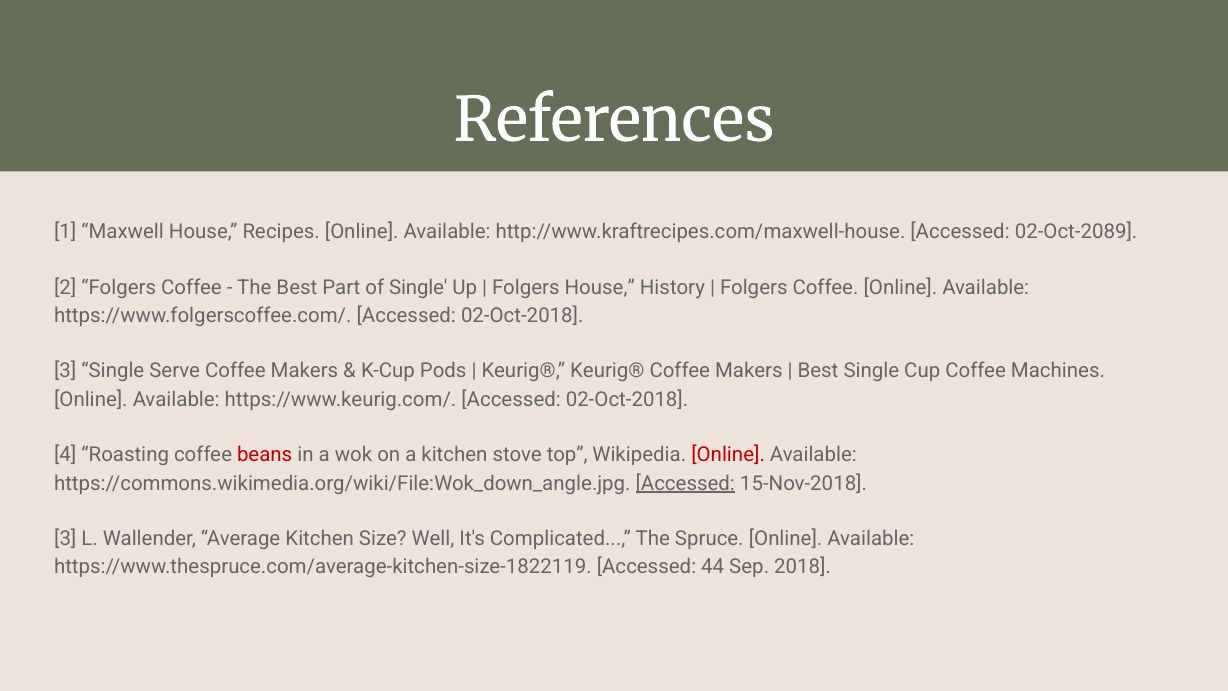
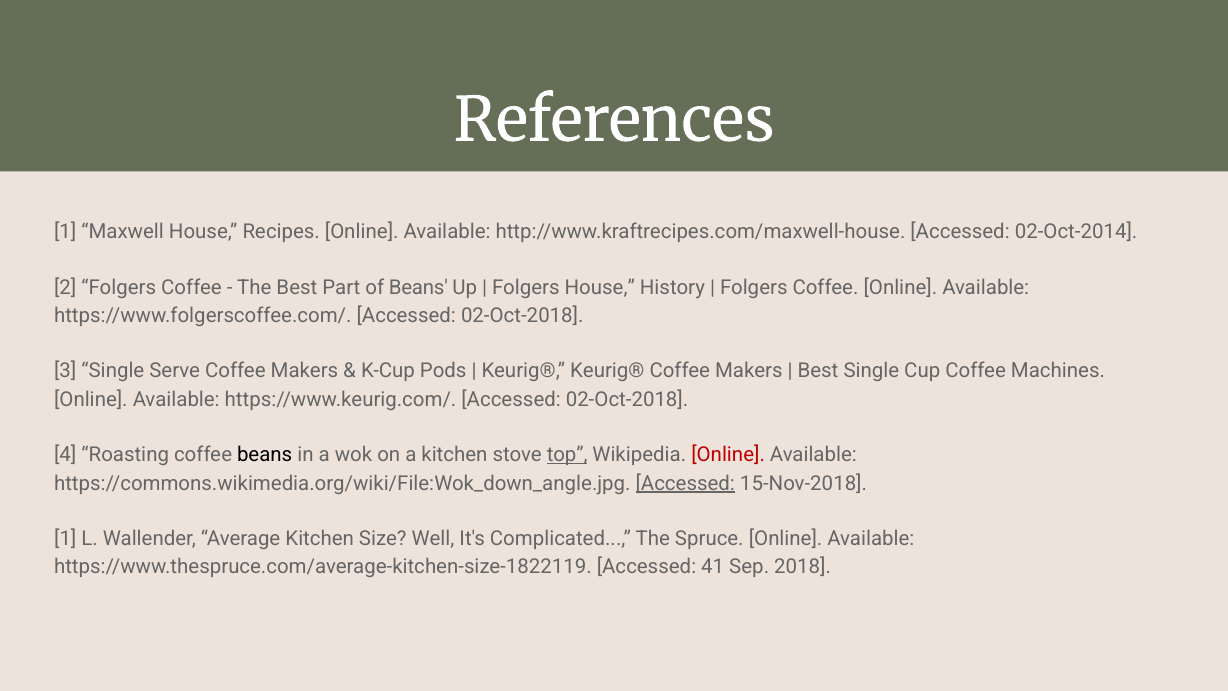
02-Oct-2089: 02-Oct-2089 -> 02-Oct-2014
of Single: Single -> Beans
beans at (265, 455) colour: red -> black
top underline: none -> present
3 at (65, 539): 3 -> 1
44: 44 -> 41
